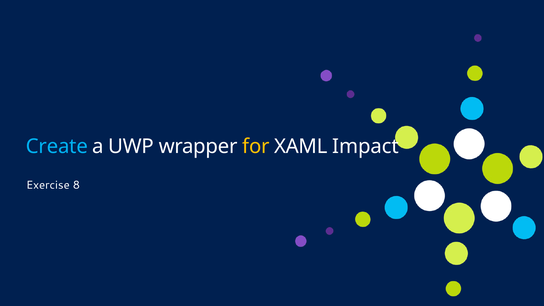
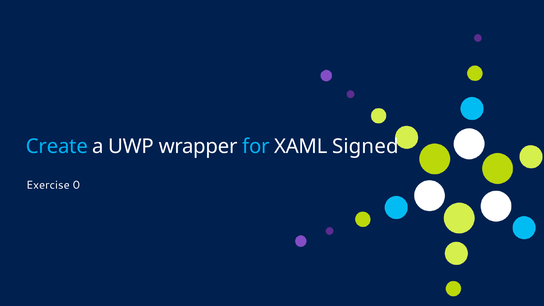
for colour: yellow -> light blue
Impact: Impact -> Signed
8: 8 -> 0
